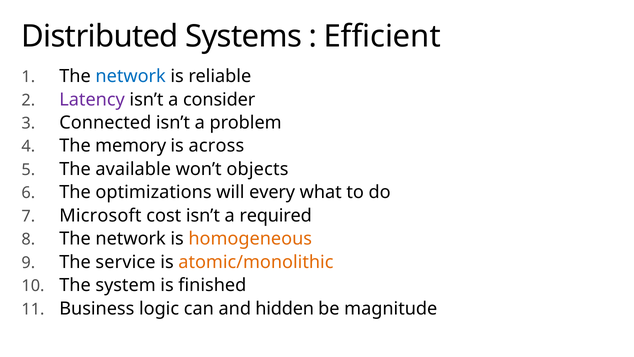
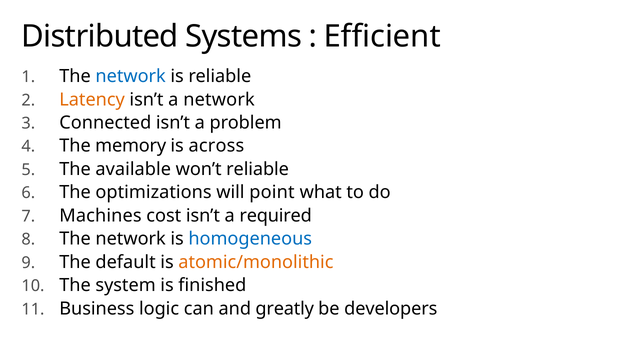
Latency colour: purple -> orange
a consider: consider -> network
won’t objects: objects -> reliable
every: every -> point
Microsoft: Microsoft -> Machines
homogeneous colour: orange -> blue
service: service -> default
hidden: hidden -> greatly
magnitude: magnitude -> developers
